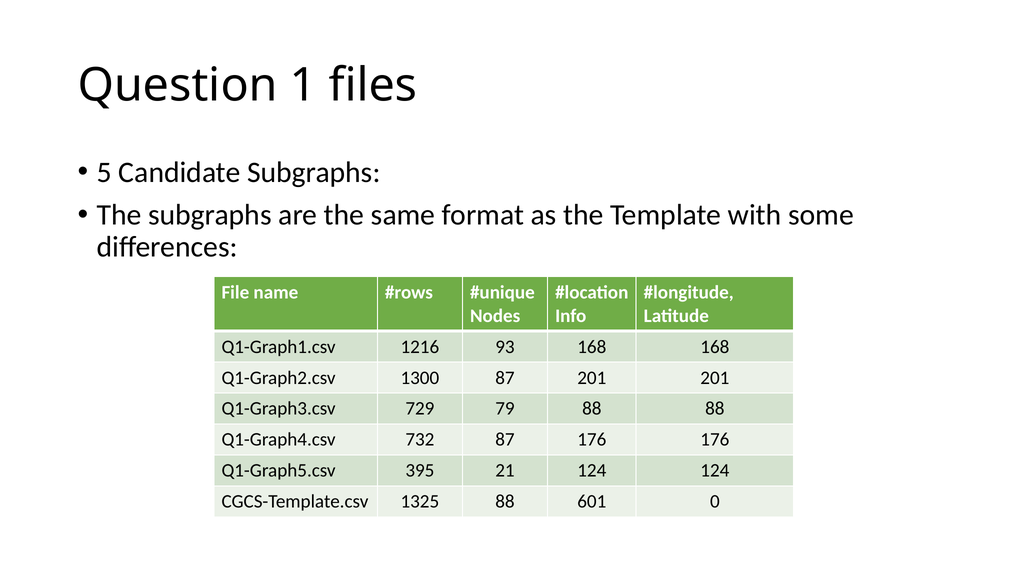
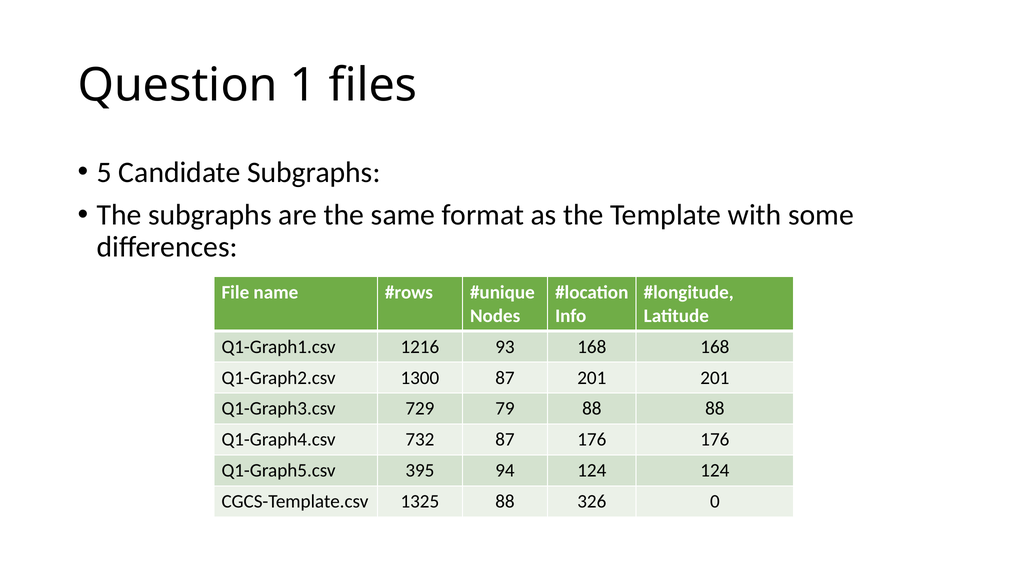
21: 21 -> 94
601: 601 -> 326
